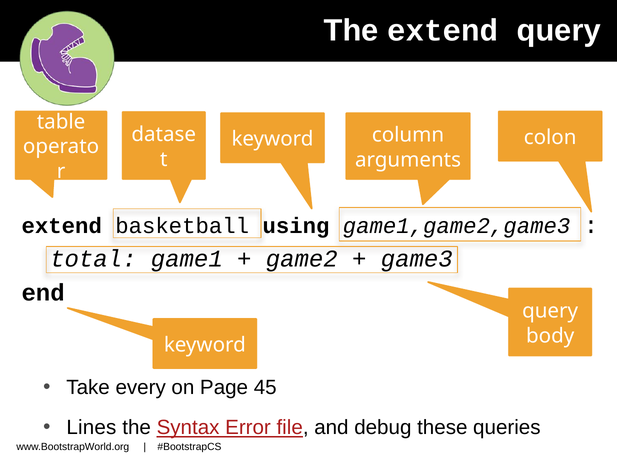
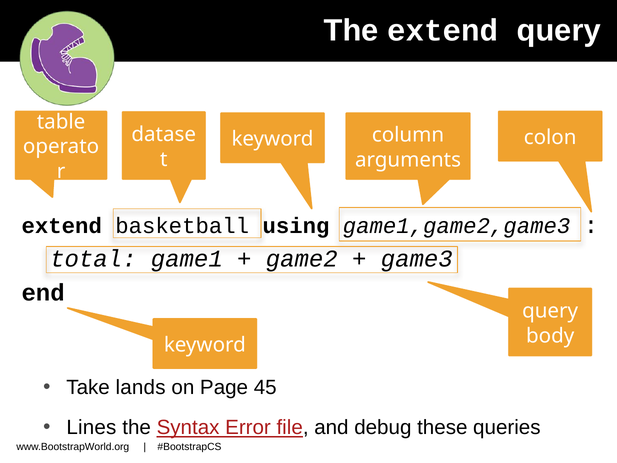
every: every -> lands
